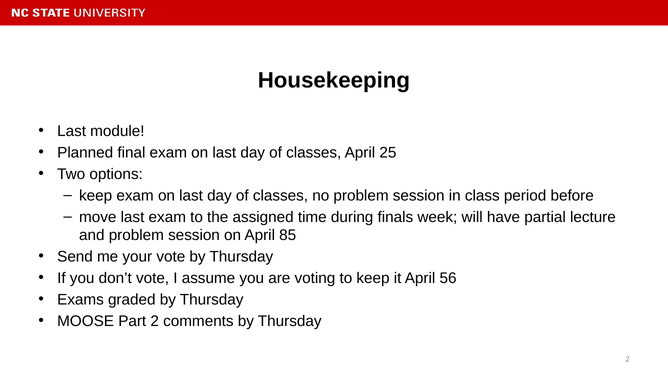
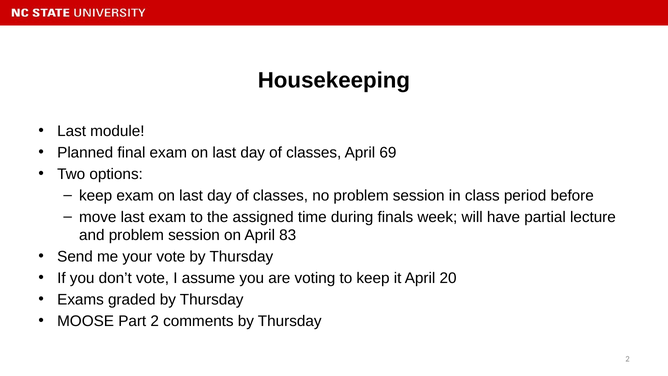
25: 25 -> 69
85: 85 -> 83
56: 56 -> 20
